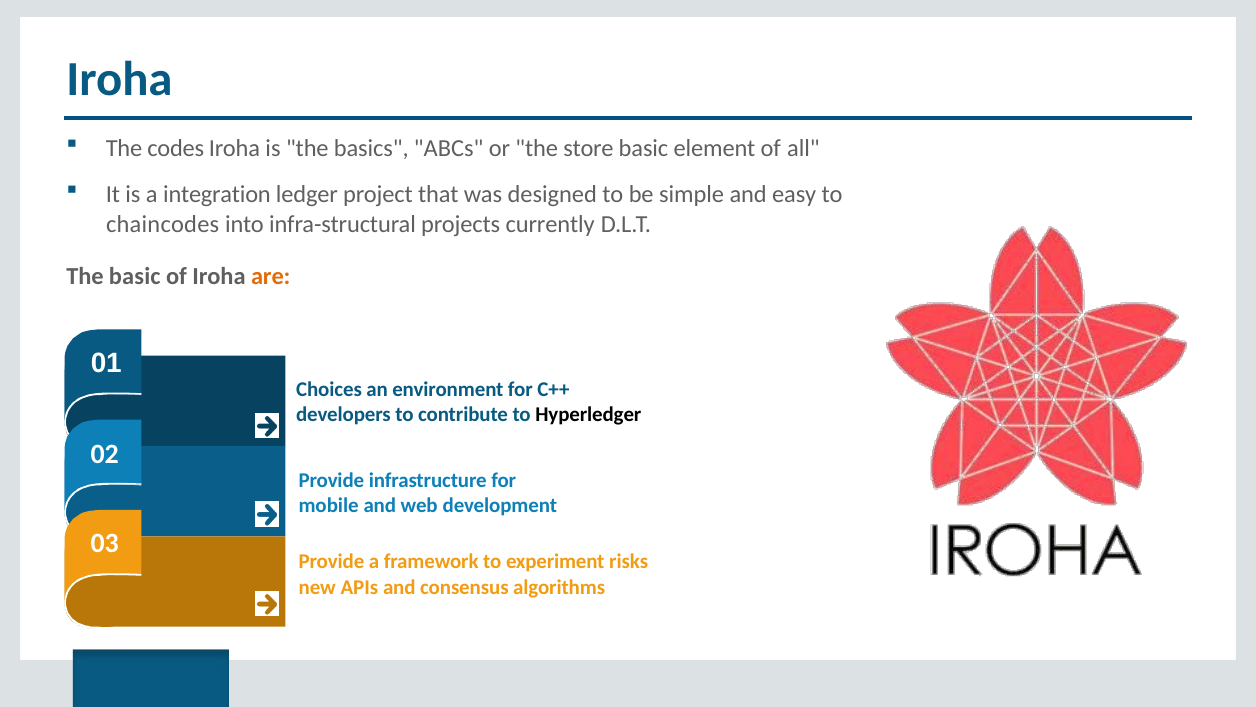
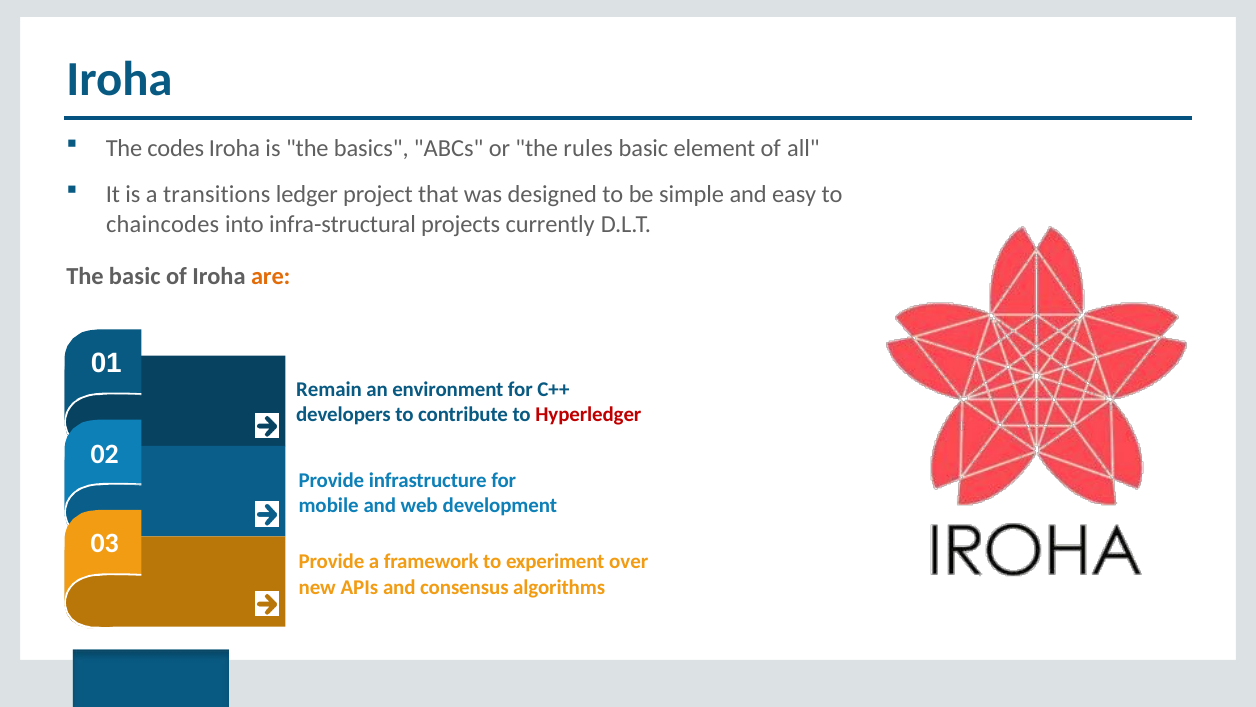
store: store -> rules
integration: integration -> transitions
Choices: Choices -> Remain
Hyperledger colour: black -> red
risks: risks -> over
